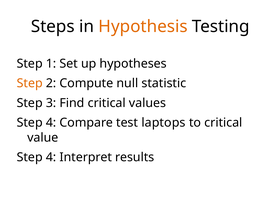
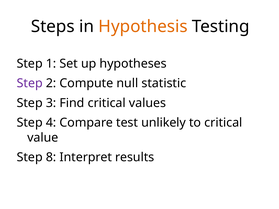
Step at (30, 83) colour: orange -> purple
laptops: laptops -> unlikely
4 at (51, 157): 4 -> 8
